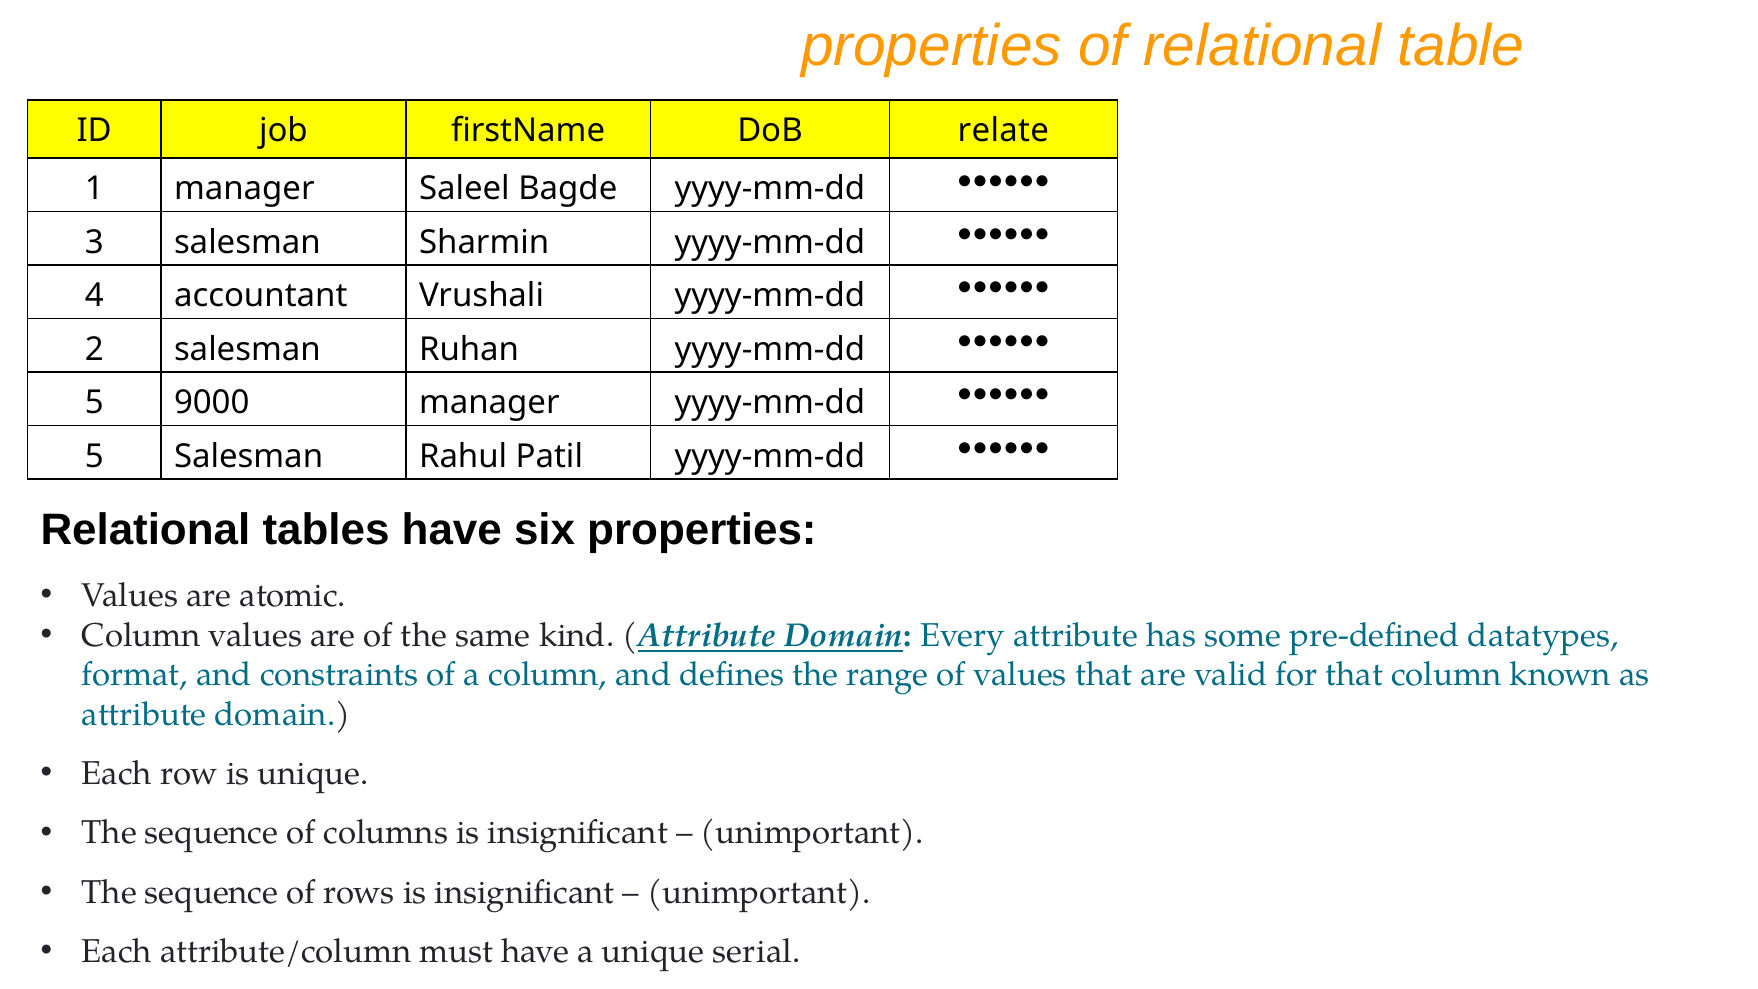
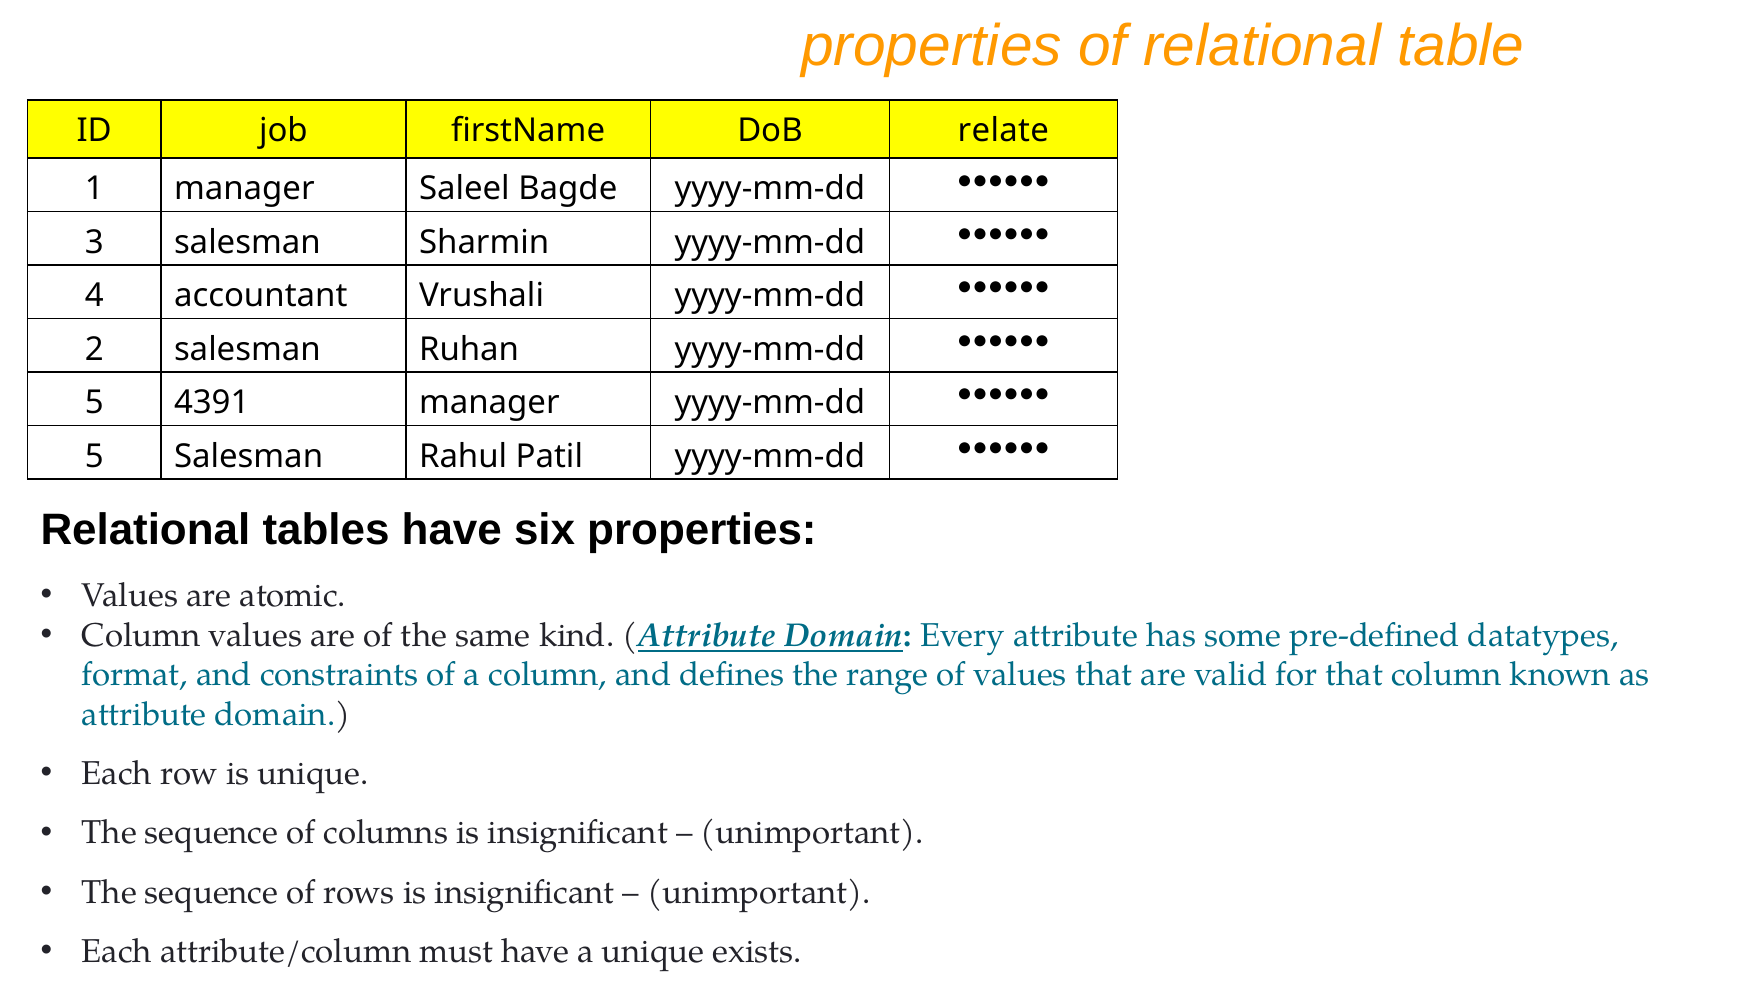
9000: 9000 -> 4391
serial: serial -> exists
